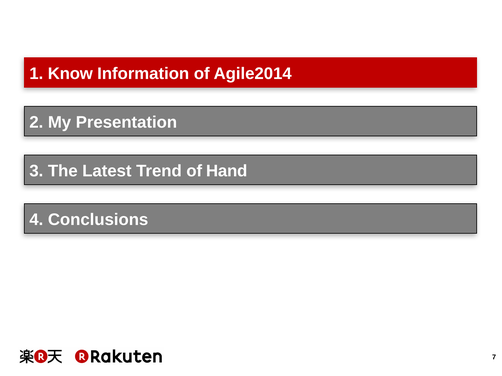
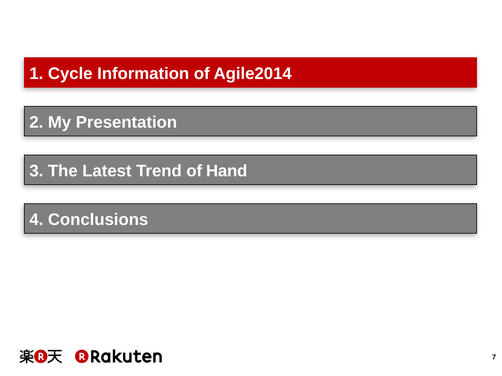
Know: Know -> Cycle
